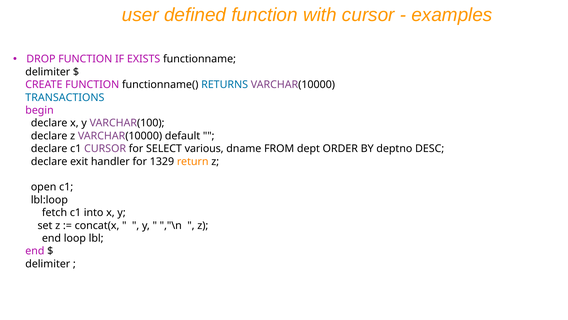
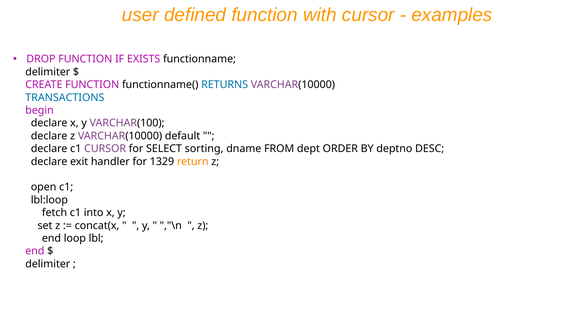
various: various -> sorting
